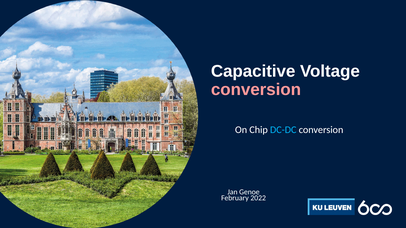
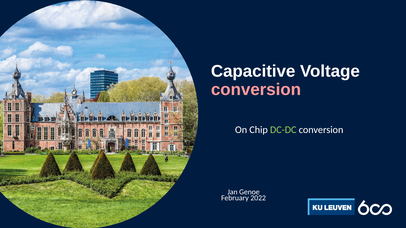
DC-DC colour: light blue -> light green
